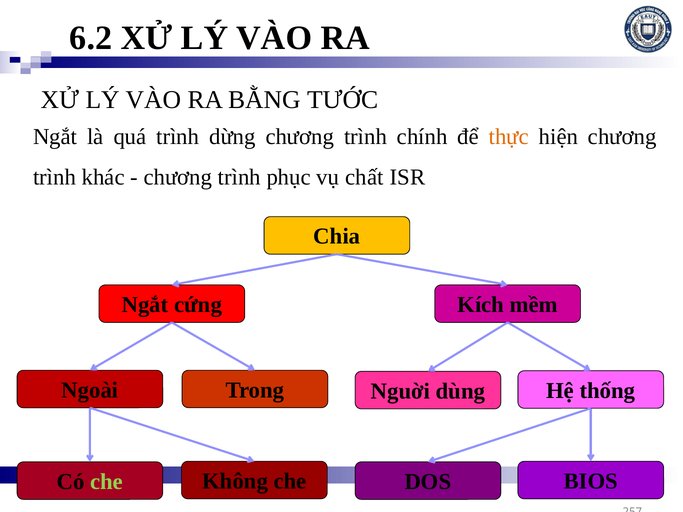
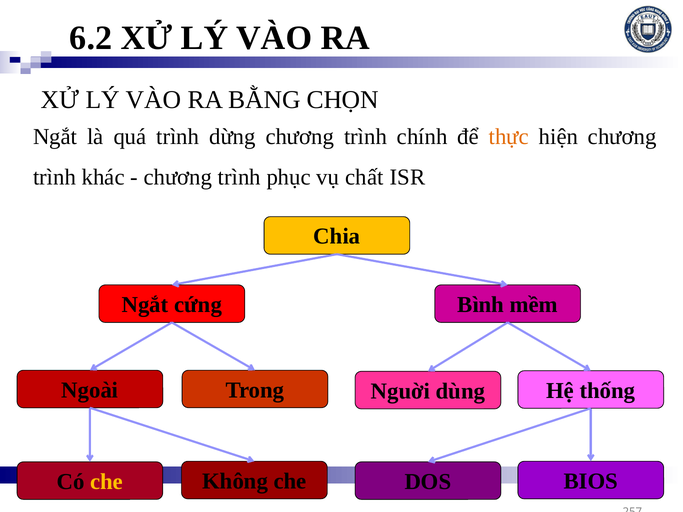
TƯỚC: TƯỚC -> CHỌN
Kích: Kích -> Bình
che at (107, 482) colour: light green -> yellow
